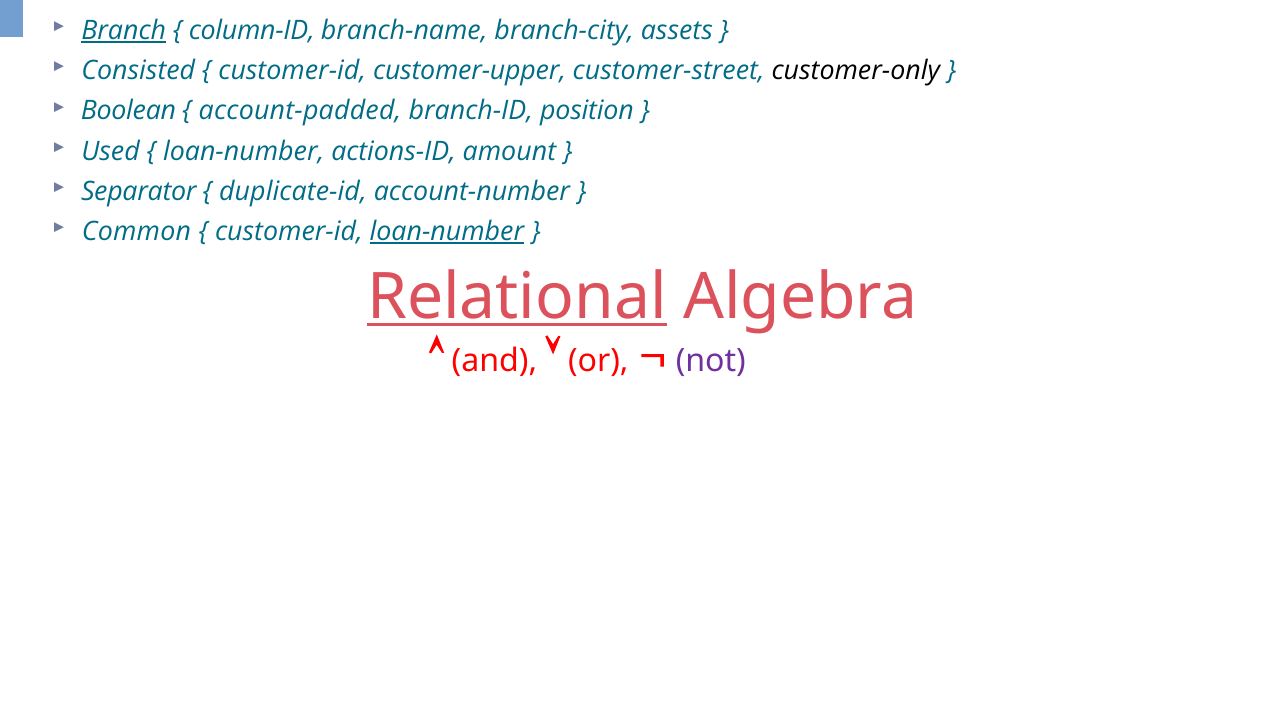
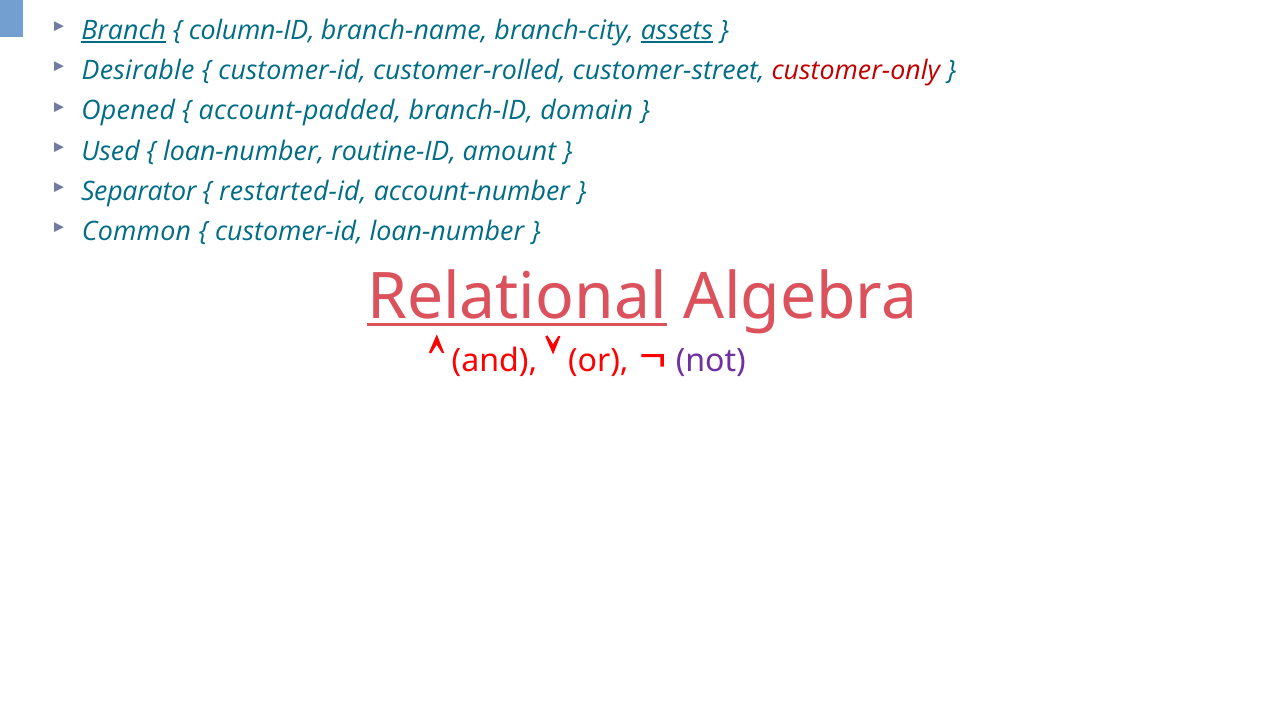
assets underline: none -> present
Consisted: Consisted -> Desirable
customer-upper: customer-upper -> customer-rolled
customer-only colour: black -> red
Boolean: Boolean -> Opened
position: position -> domain
actions-ID: actions-ID -> routine-ID
duplicate-id: duplicate-id -> restarted-id
loan-number at (447, 232) underline: present -> none
